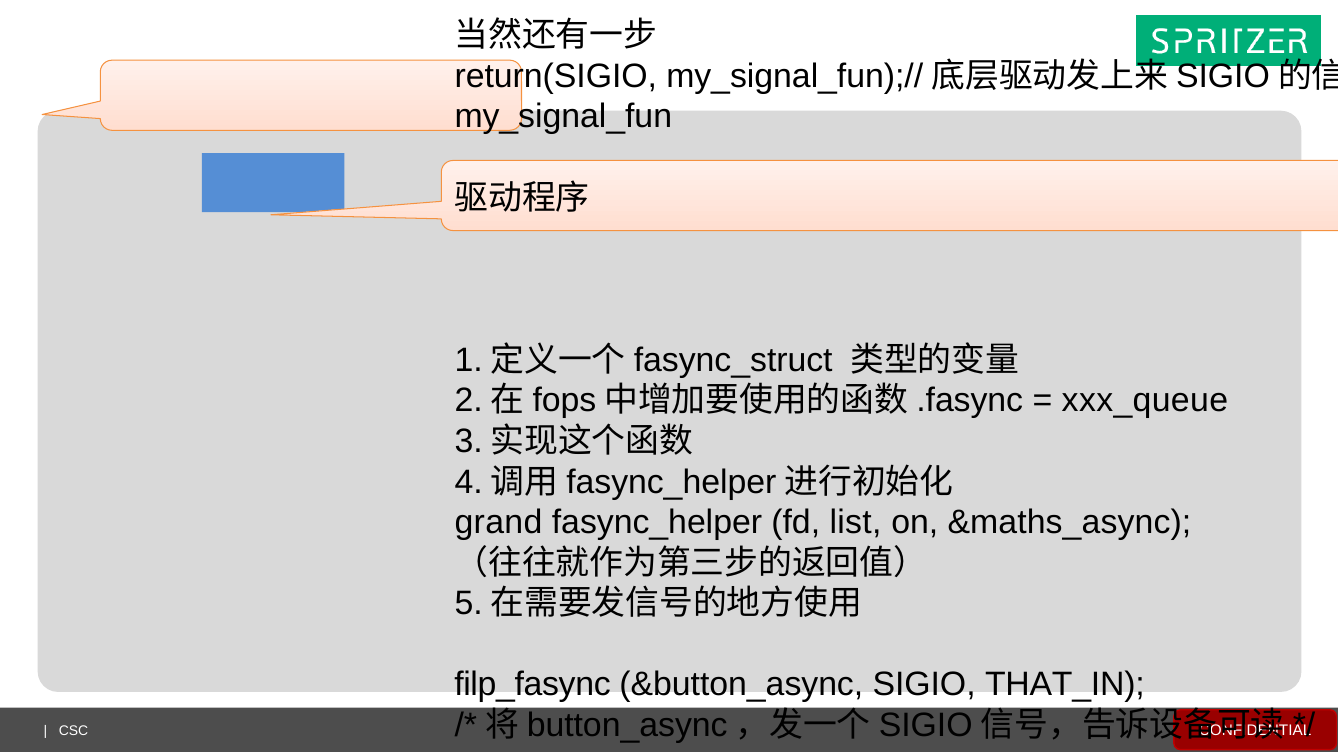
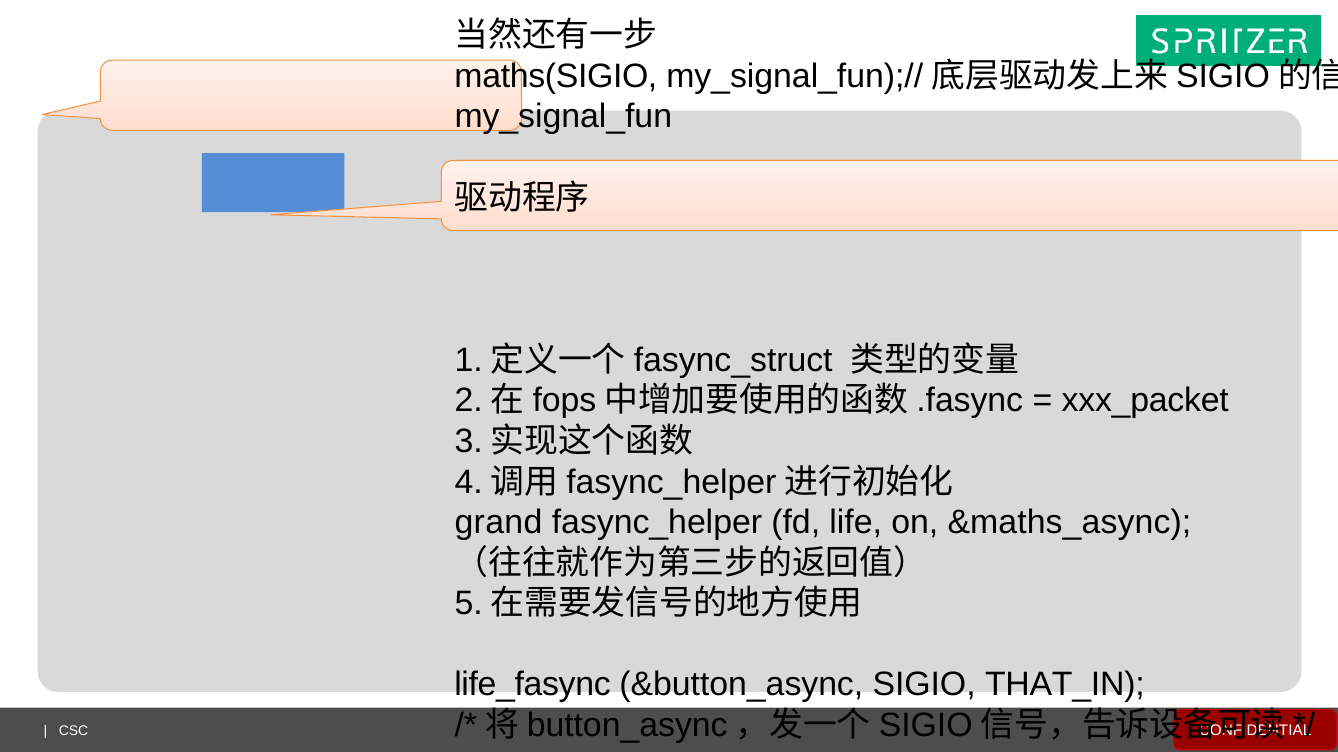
return(SIGIO: return(SIGIO -> maths(SIGIO
xxx_queue: xxx_queue -> xxx_packet
list: list -> life
filp_fasync: filp_fasync -> life_fasync
